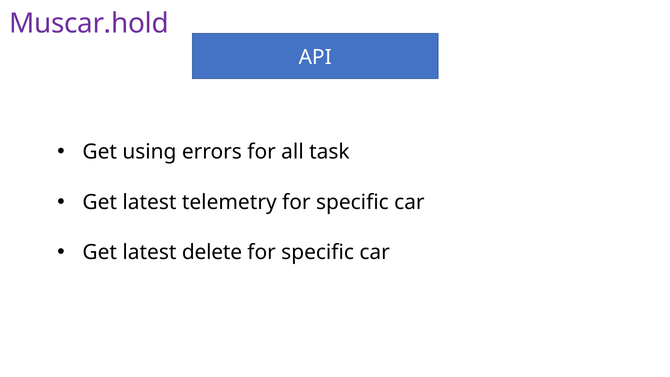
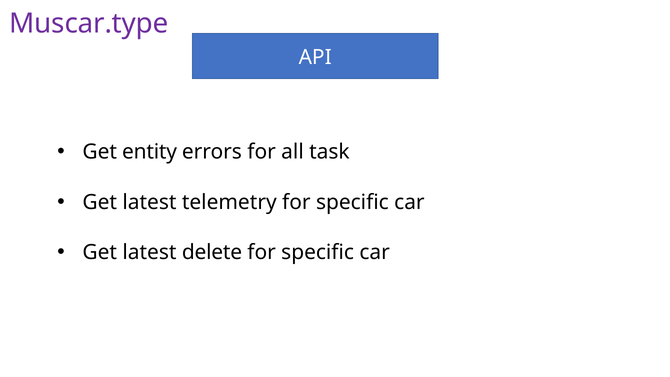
Muscar.hold: Muscar.hold -> Muscar.type
using: using -> entity
